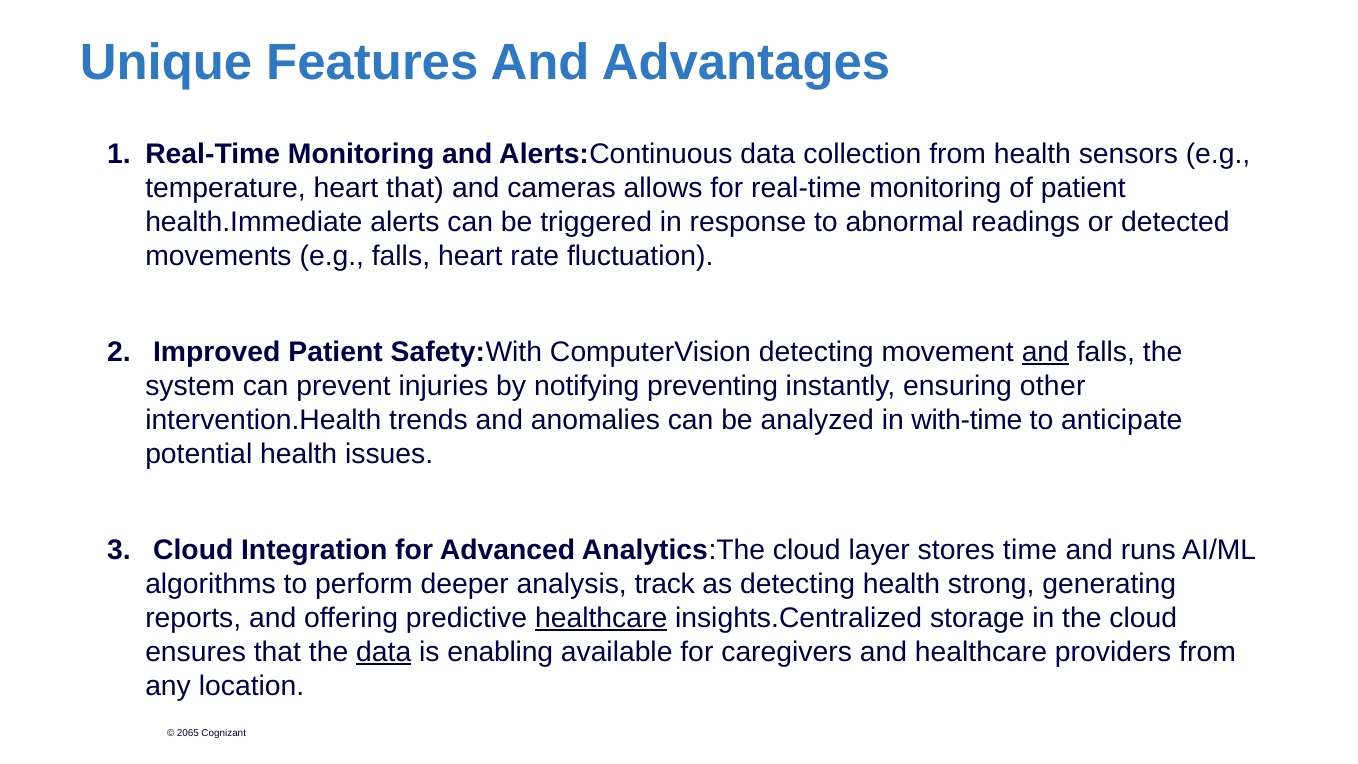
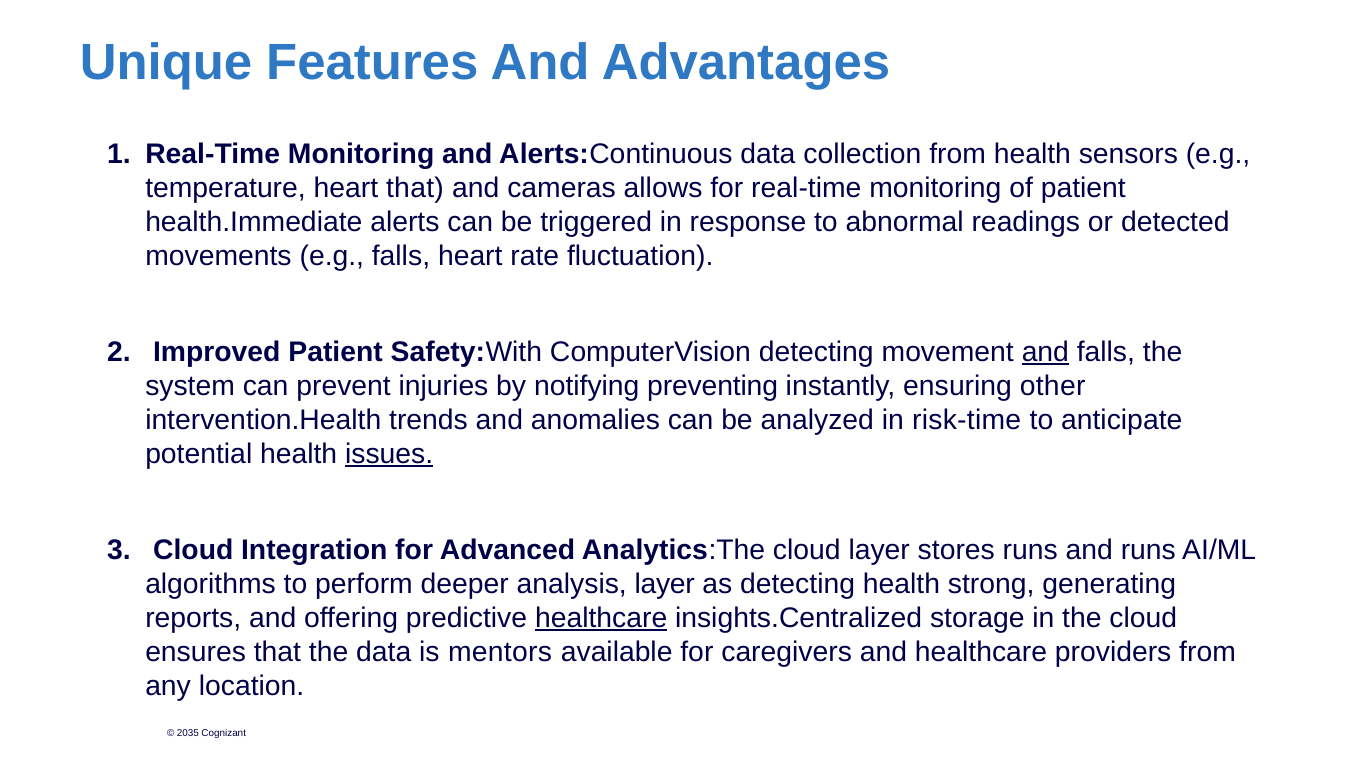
with-time: with-time -> risk-time
issues underline: none -> present
stores time: time -> runs
analysis track: track -> layer
data at (384, 652) underline: present -> none
enabling: enabling -> mentors
2065: 2065 -> 2035
